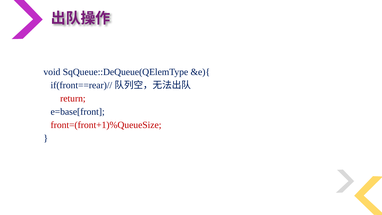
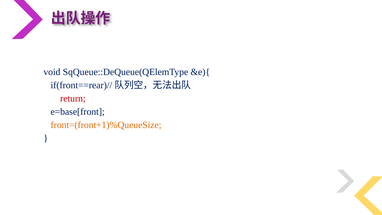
front=(front+1)%QueueSize colour: red -> orange
